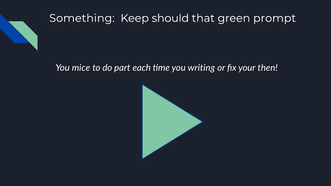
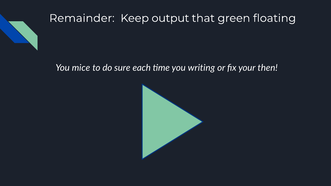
Something: Something -> Remainder
should: should -> output
prompt: prompt -> floating
part: part -> sure
